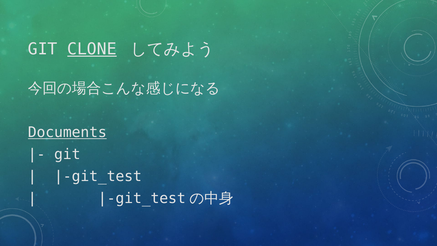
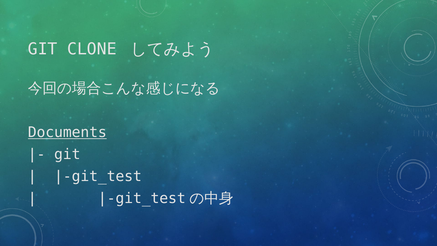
CLONE underline: present -> none
